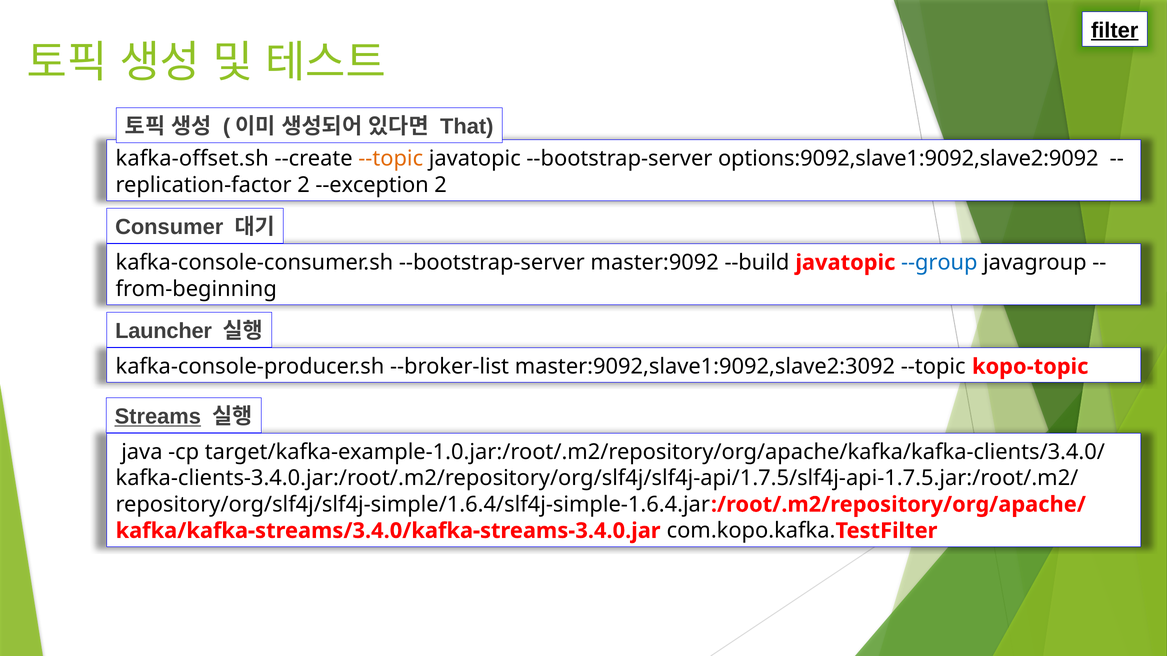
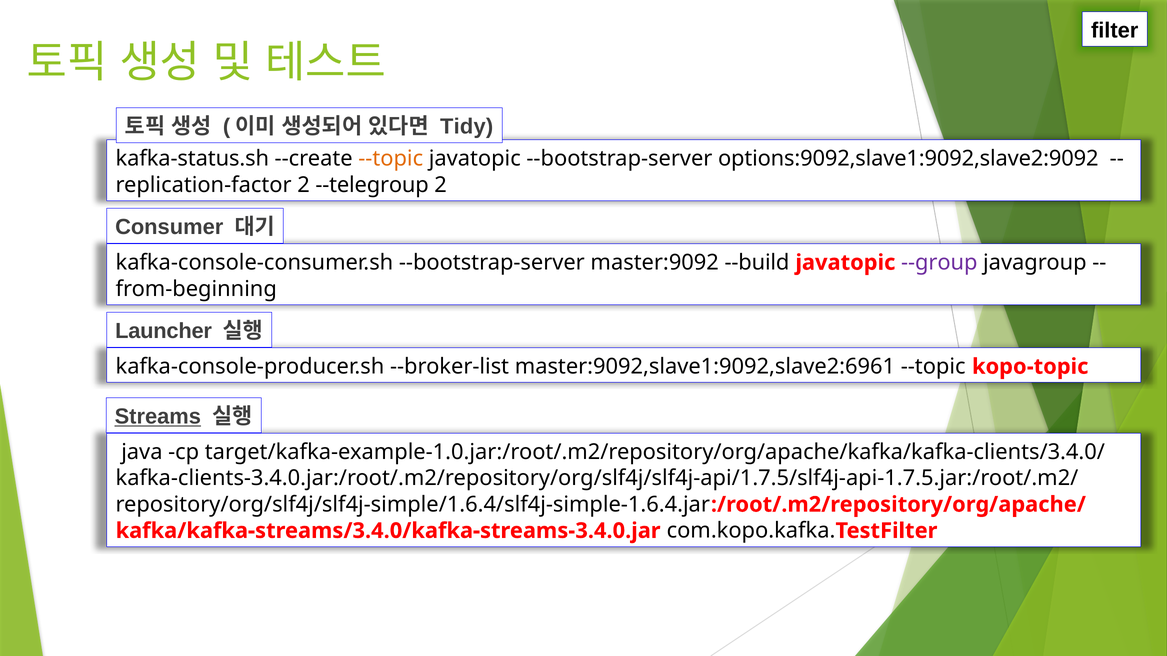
filter underline: present -> none
That: That -> Tidy
kafka-offset.sh: kafka-offset.sh -> kafka-status.sh
--exception: --exception -> --telegroup
--group colour: blue -> purple
master:9092,slave1:9092,slave2:3092: master:9092,slave1:9092,slave2:3092 -> master:9092,slave1:9092,slave2:6961
